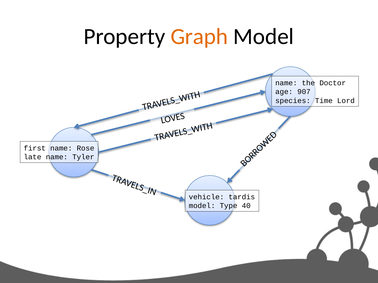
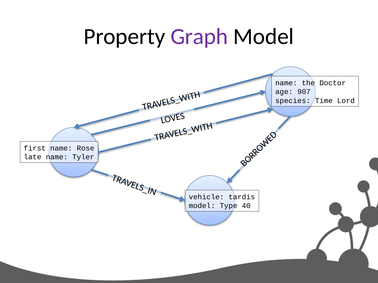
Graph colour: orange -> purple
